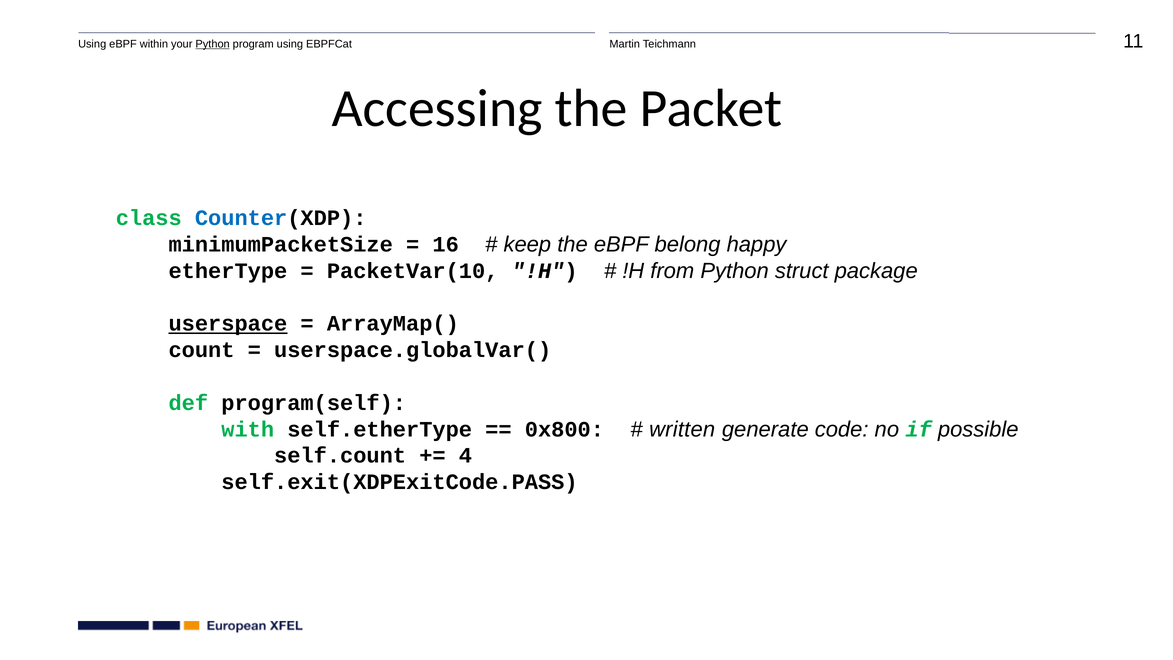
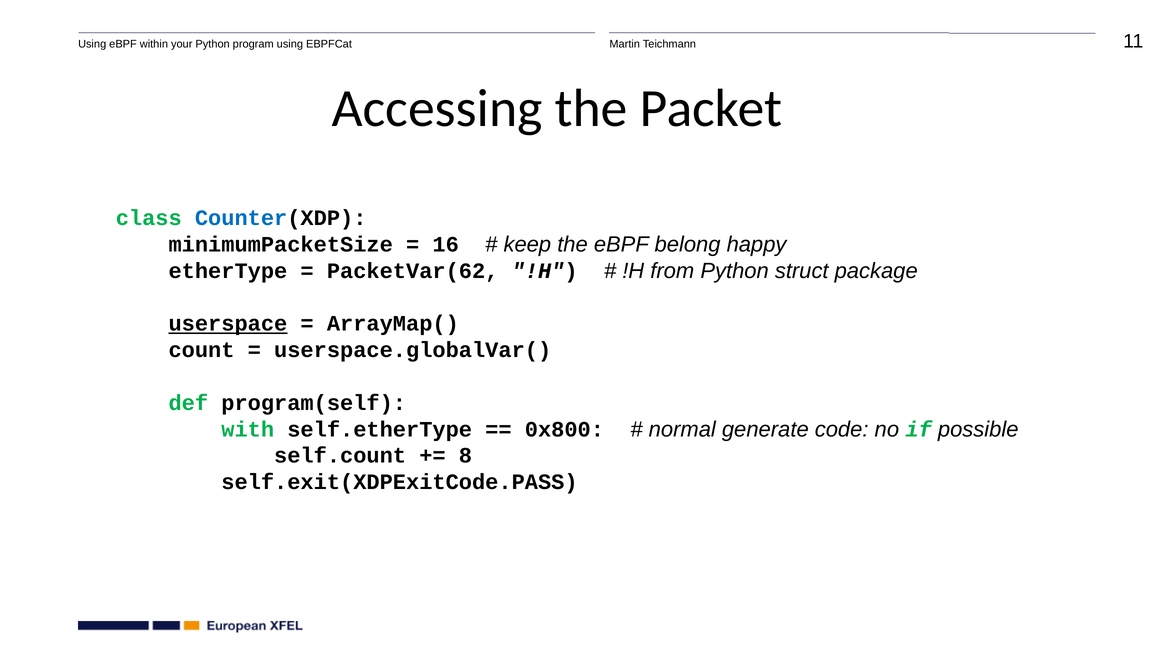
Python at (213, 44) underline: present -> none
PacketVar(10: PacketVar(10 -> PacketVar(62
written: written -> normal
4: 4 -> 8
